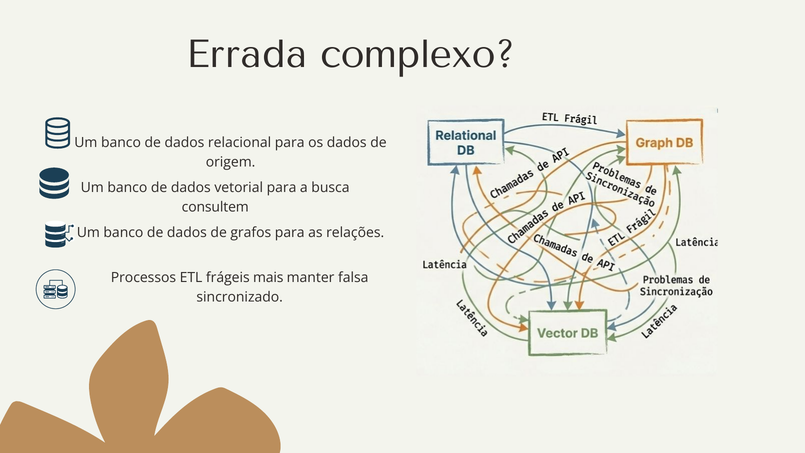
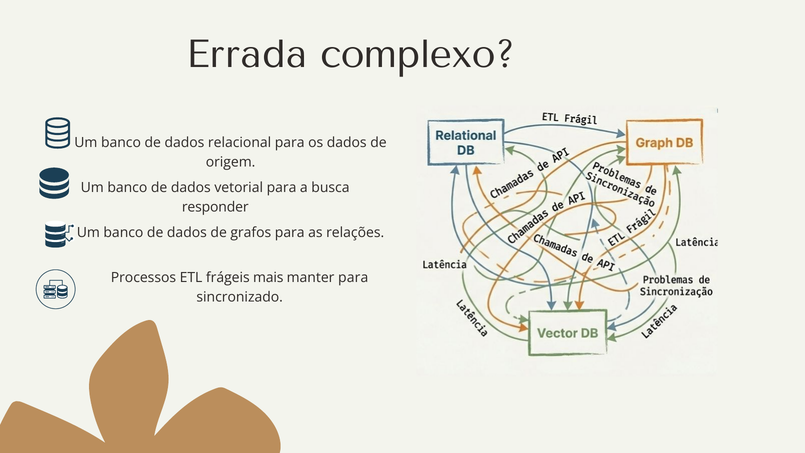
consultem: consultem -> responder
manter falsa: falsa -> para
